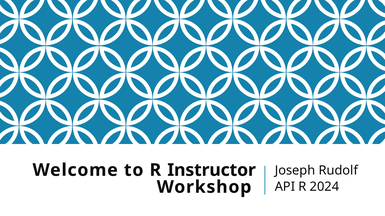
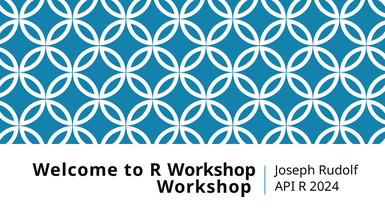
R Instructor: Instructor -> Workshop
